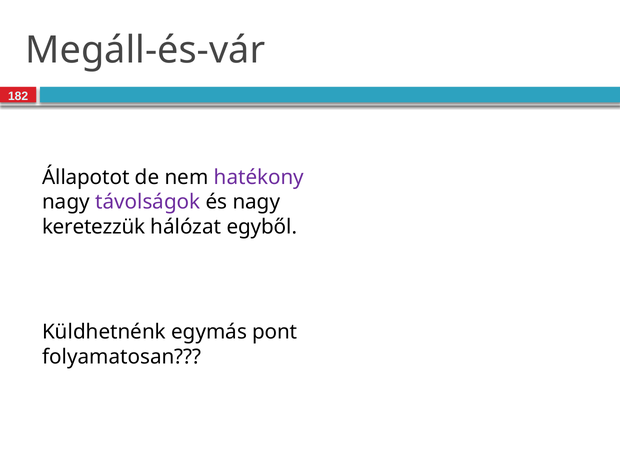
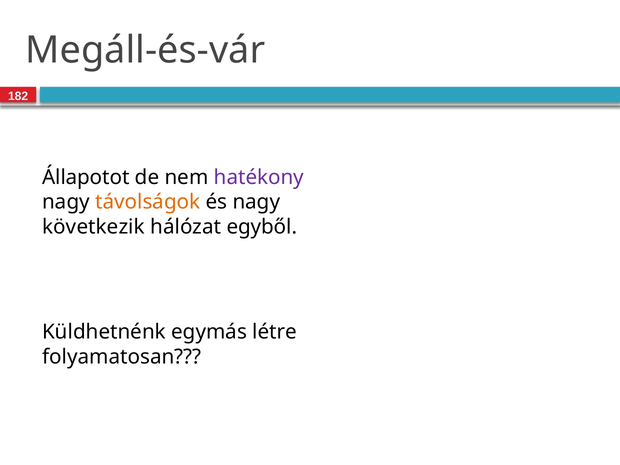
távolságok colour: purple -> orange
keretezzük: keretezzük -> következik
pont: pont -> létre
